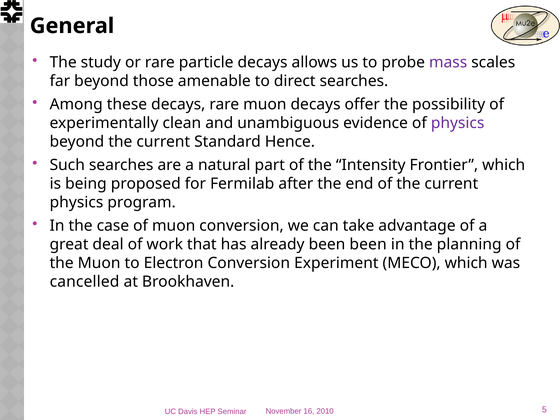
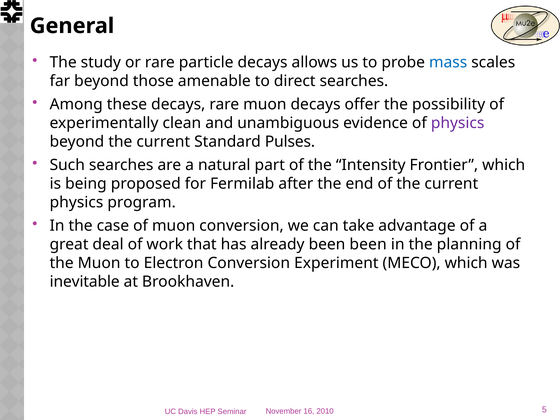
mass colour: purple -> blue
Hence: Hence -> Pulses
cancelled: cancelled -> inevitable
